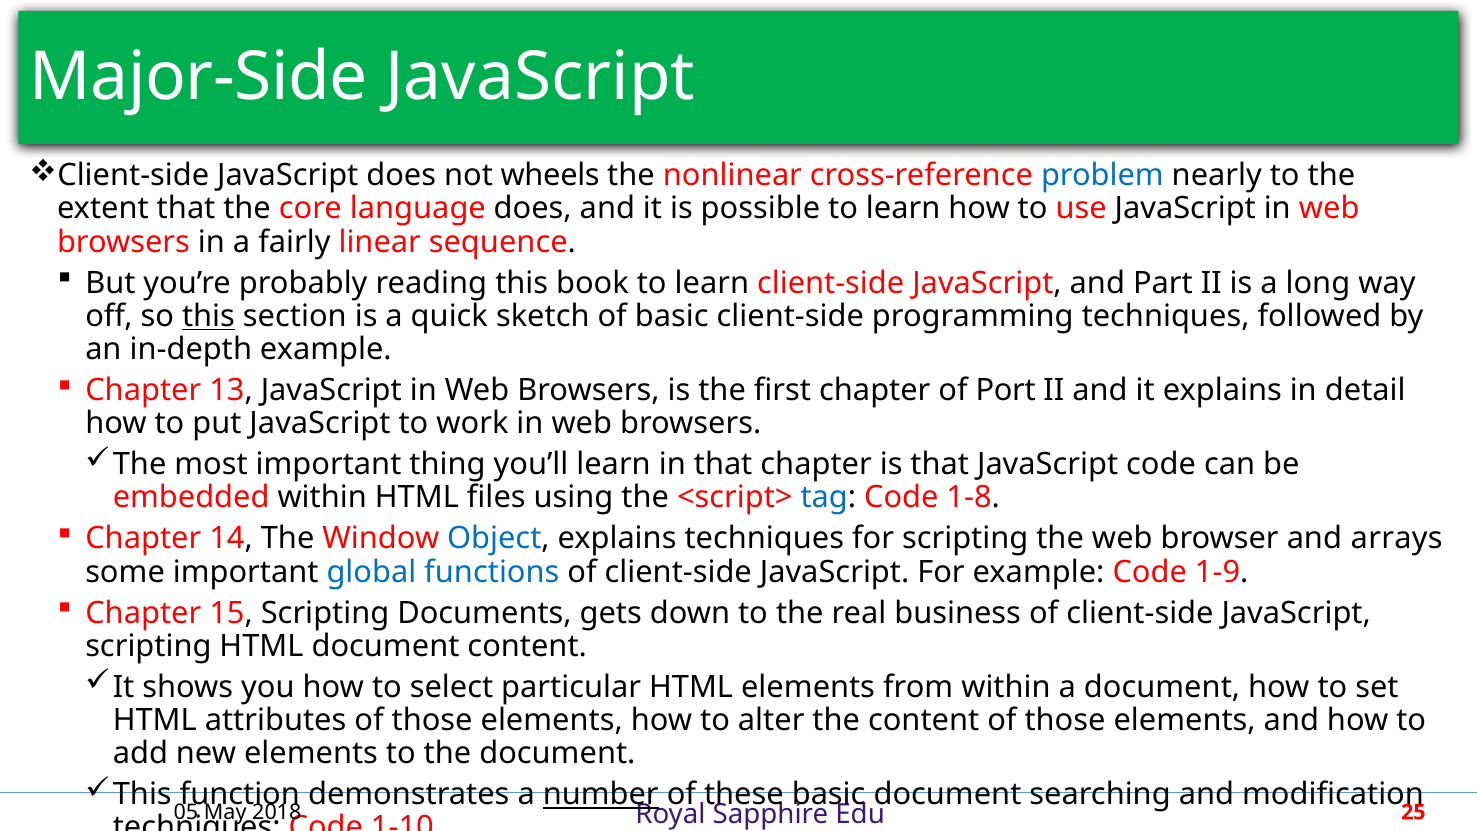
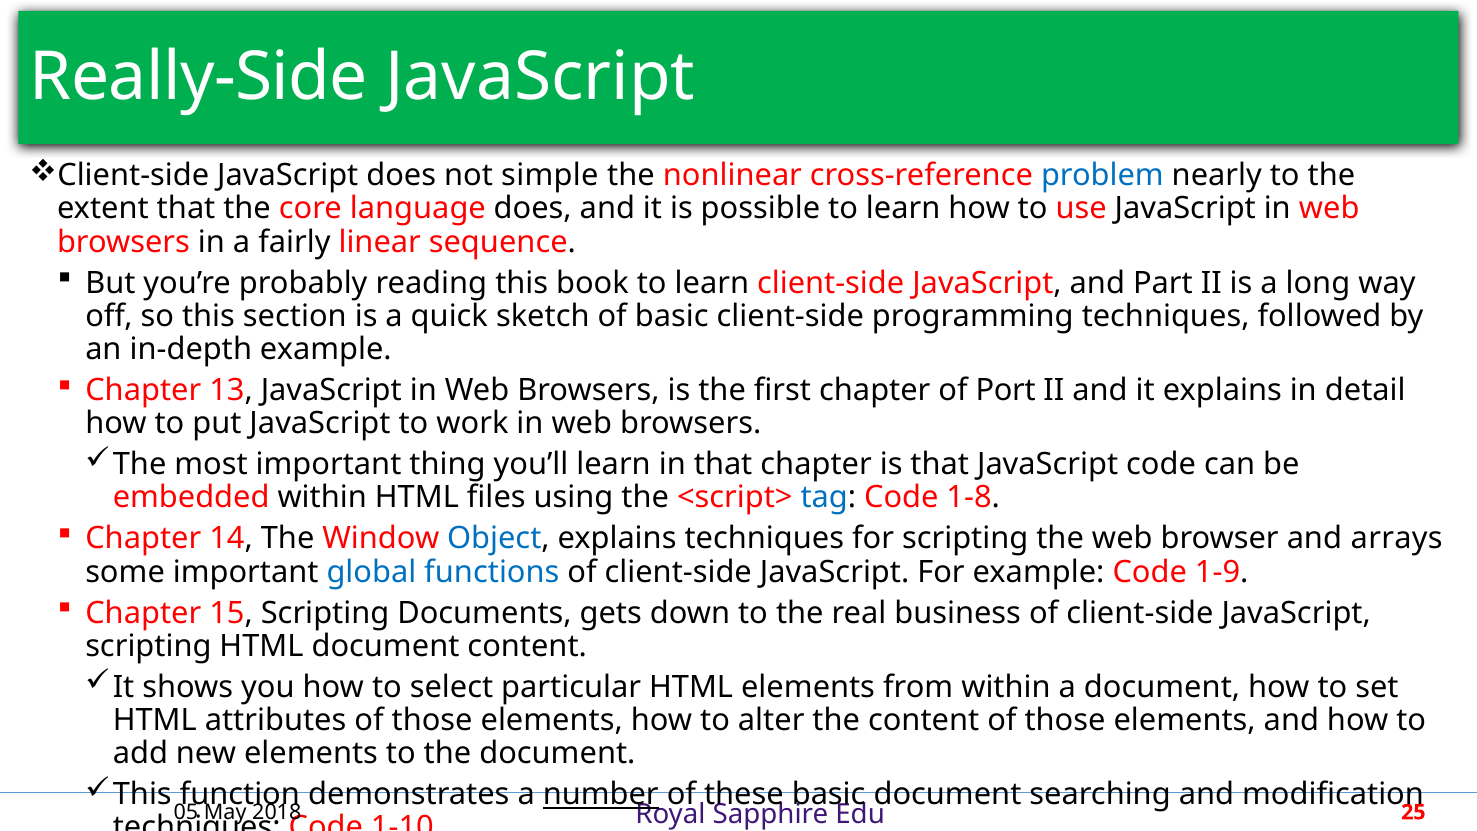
Major-Side: Major-Side -> Really-Side
wheels: wheels -> simple
this at (208, 316) underline: present -> none
